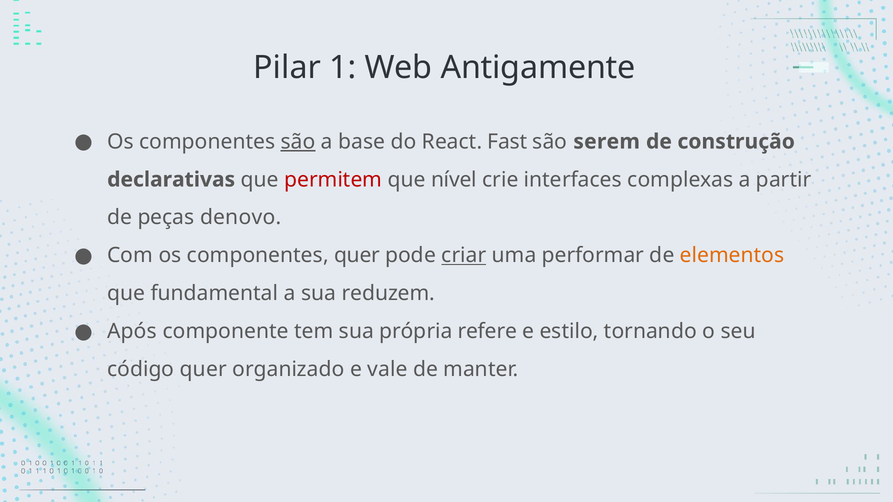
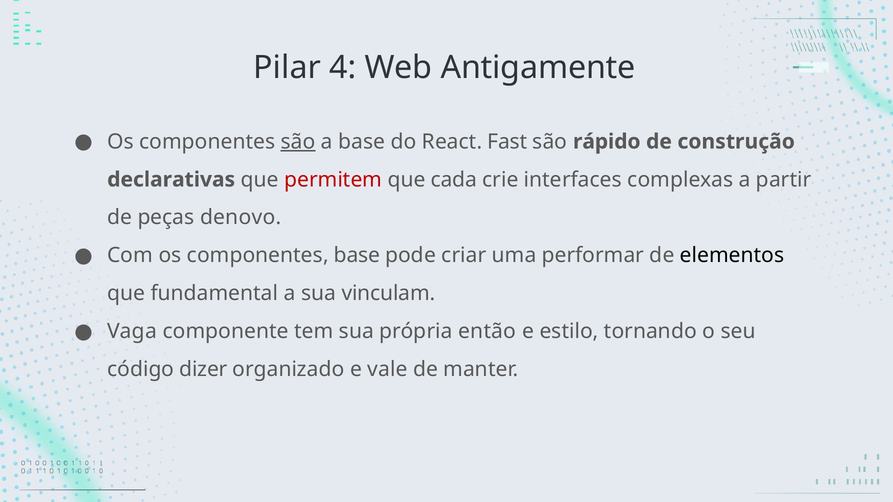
1: 1 -> 4
serem: serem -> rápido
nível: nível -> cada
componentes quer: quer -> base
criar underline: present -> none
elementos colour: orange -> black
reduzem: reduzem -> vinculam
Após: Após -> Vaga
refere: refere -> então
código quer: quer -> dizer
